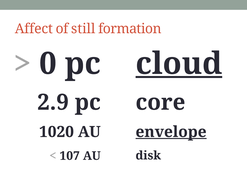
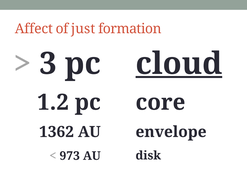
still: still -> just
0: 0 -> 3
2.9: 2.9 -> 1.2
1020: 1020 -> 1362
envelope underline: present -> none
107: 107 -> 973
